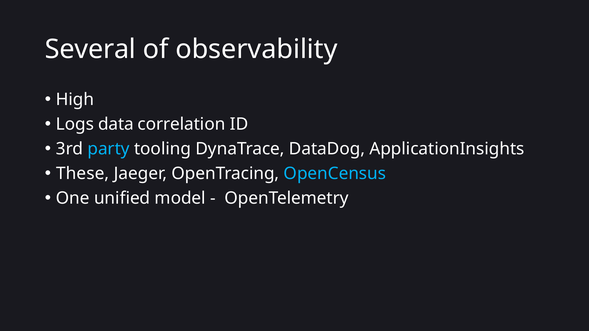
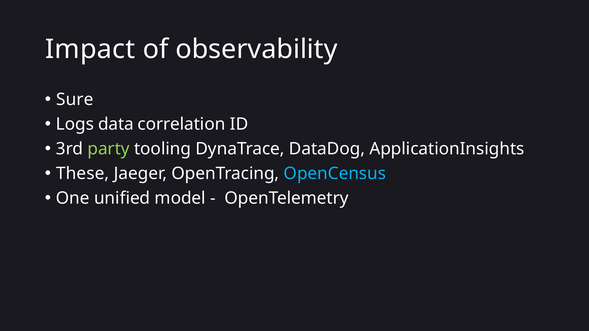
Several: Several -> Impact
High: High -> Sure
party colour: light blue -> light green
